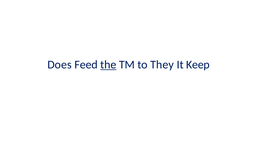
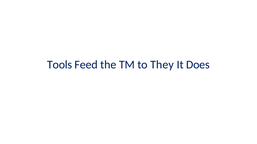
Does: Does -> Tools
the underline: present -> none
Keep: Keep -> Does
